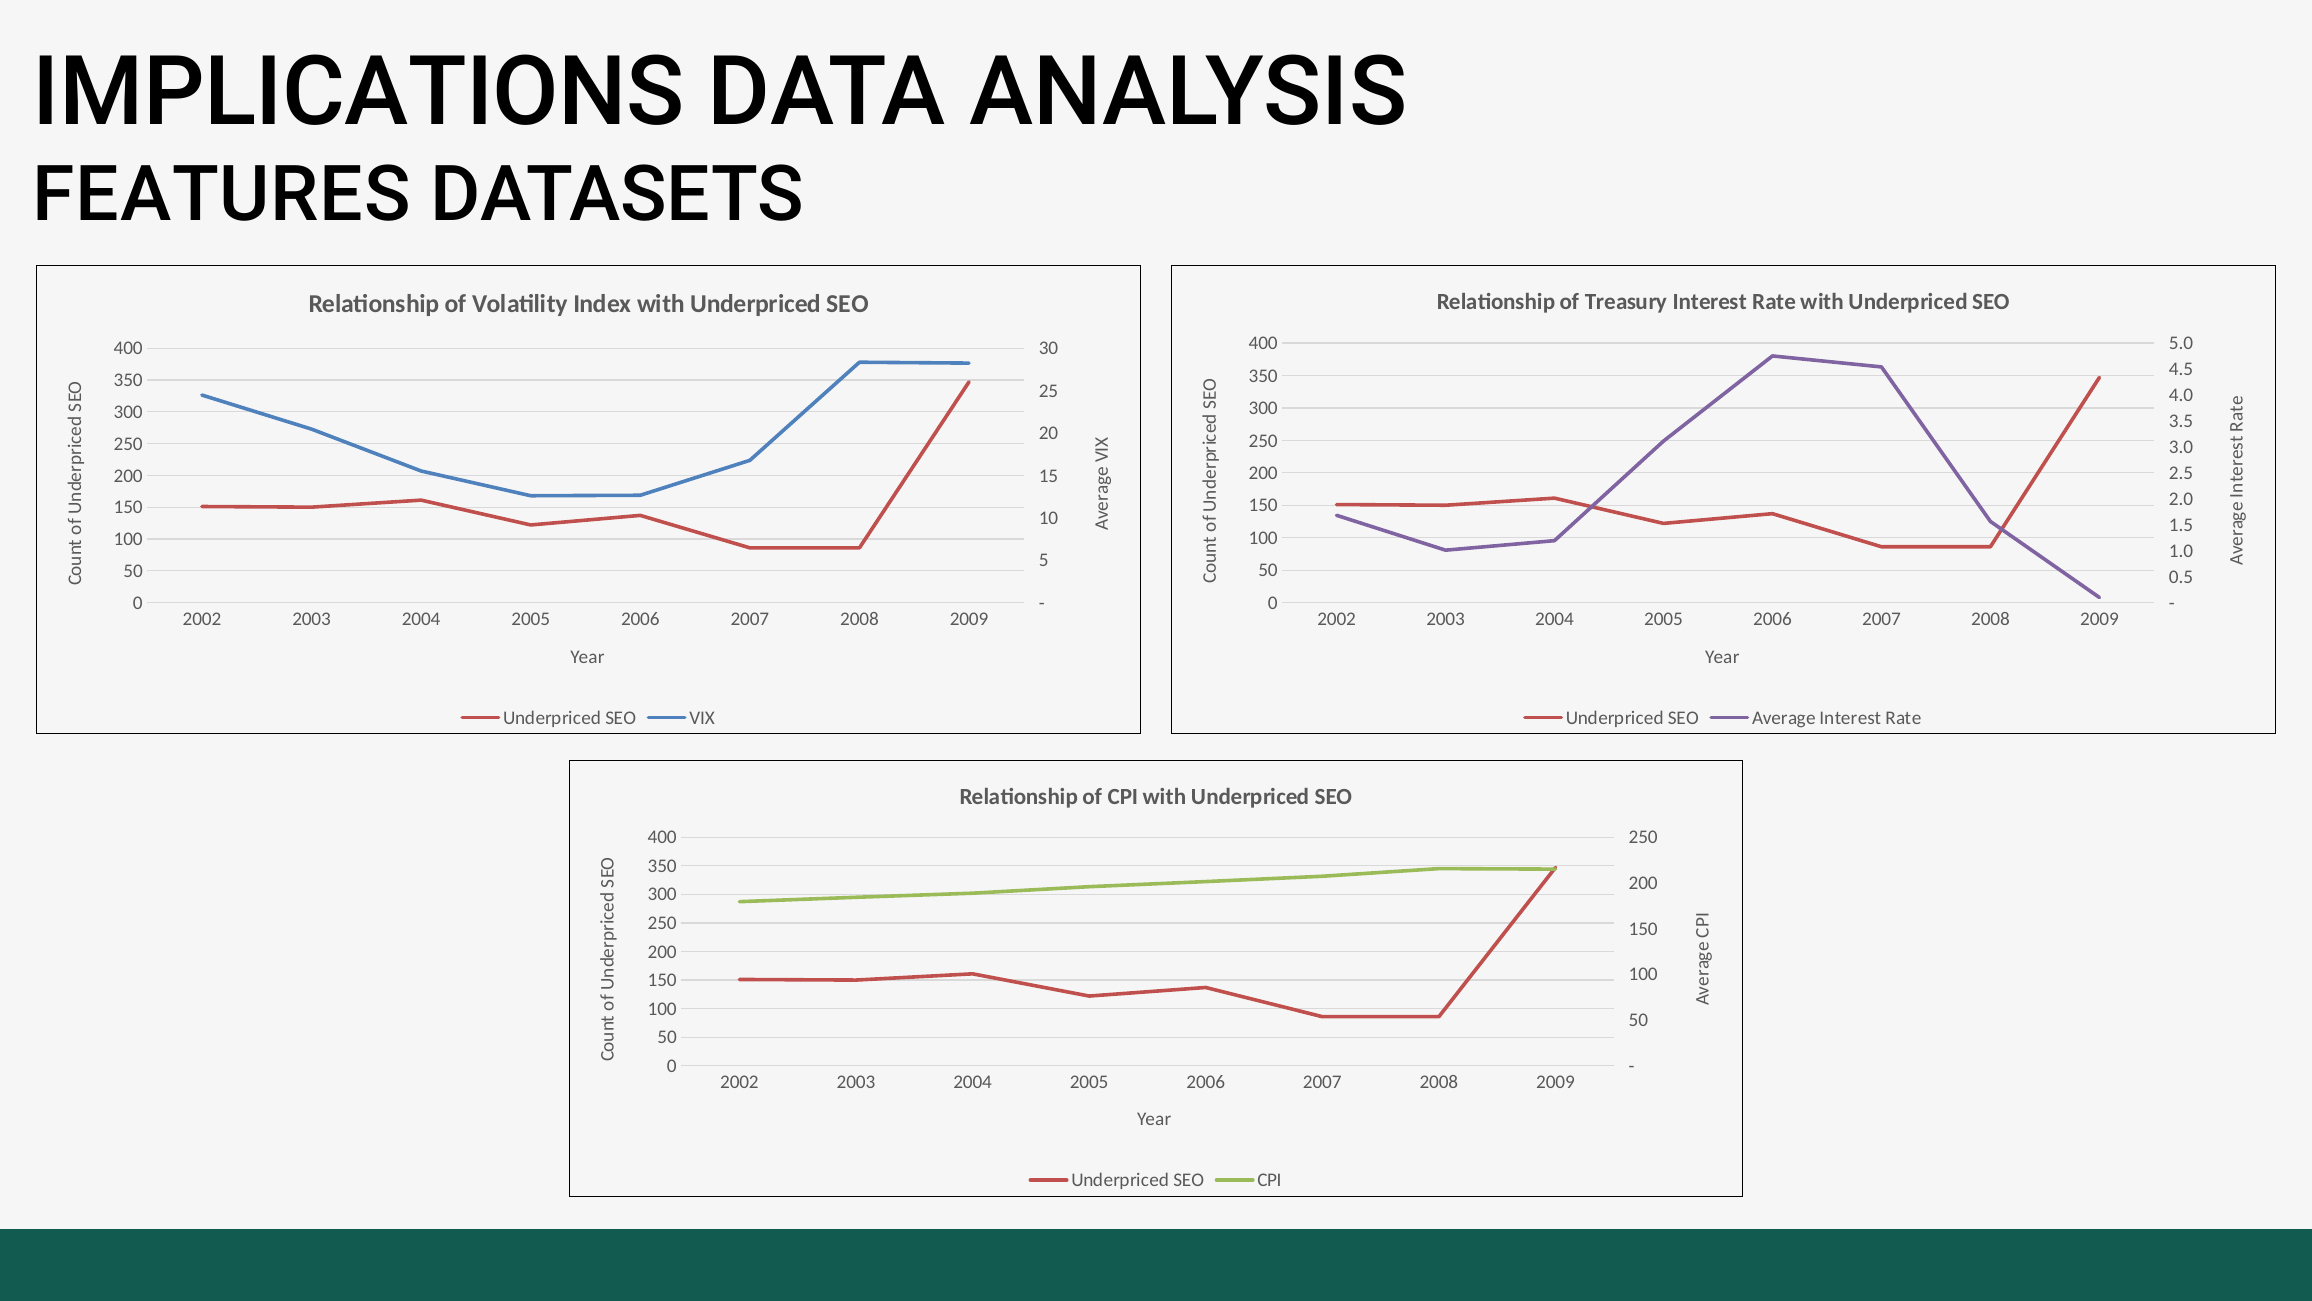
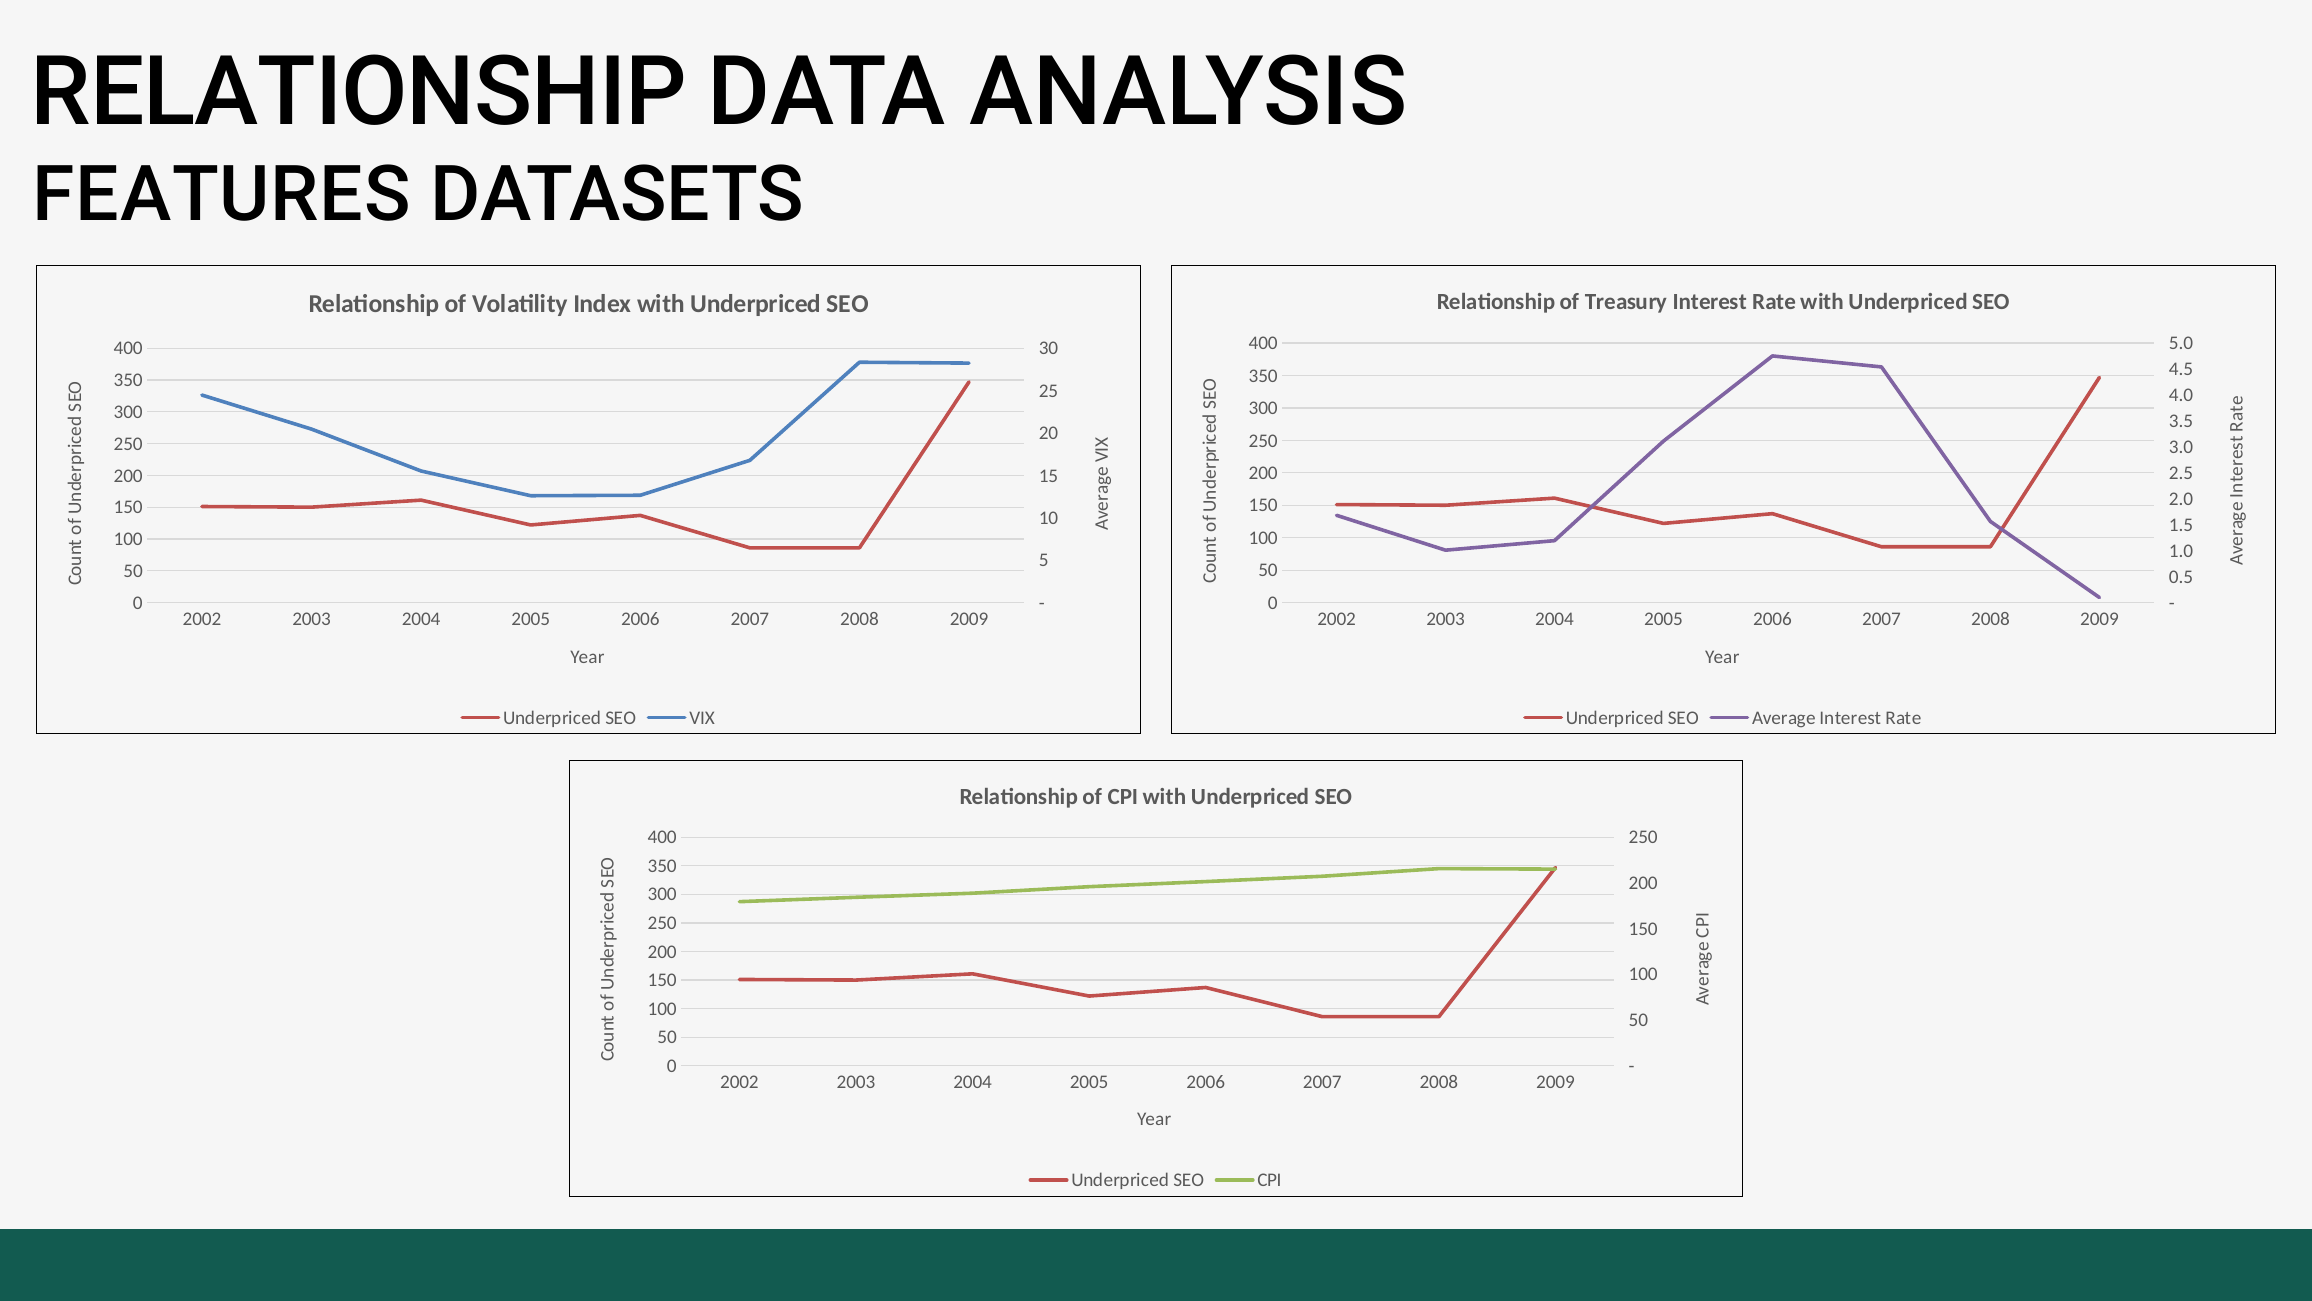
IMPLICATIONS at (359, 92): IMPLICATIONS -> RELATIONSHIP
